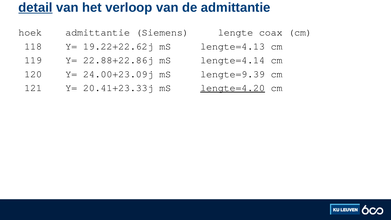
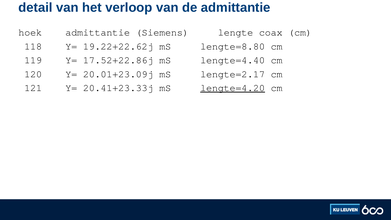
detail underline: present -> none
lengte=4.13: lengte=4.13 -> lengte=8.80
22.88+22.86j: 22.88+22.86j -> 17.52+22.86j
lengte=4.14: lengte=4.14 -> lengte=4.40
24.00+23.09j: 24.00+23.09j -> 20.01+23.09j
lengte=9.39: lengte=9.39 -> lengte=2.17
